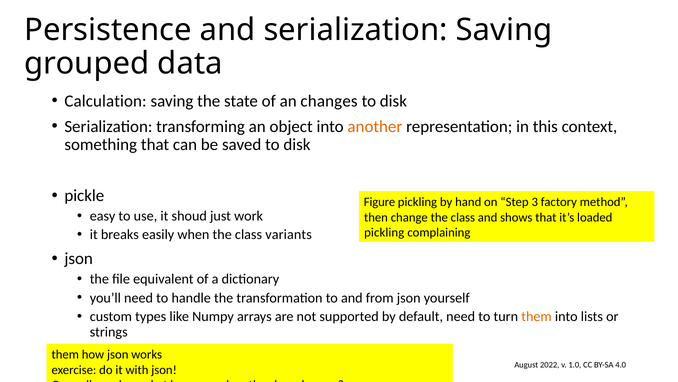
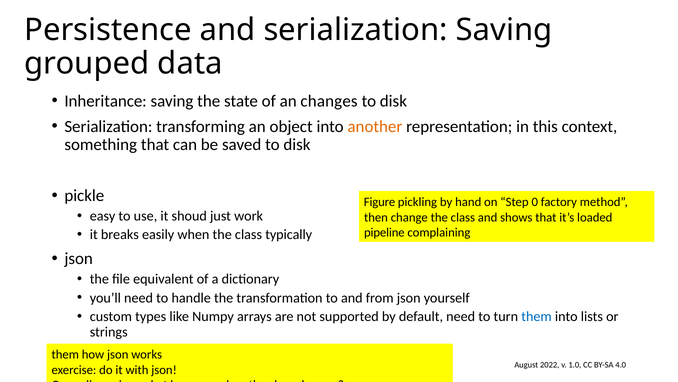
Calculation: Calculation -> Inheritance
3: 3 -> 0
pickling at (384, 232): pickling -> pipeline
variants: variants -> typically
them at (537, 316) colour: orange -> blue
